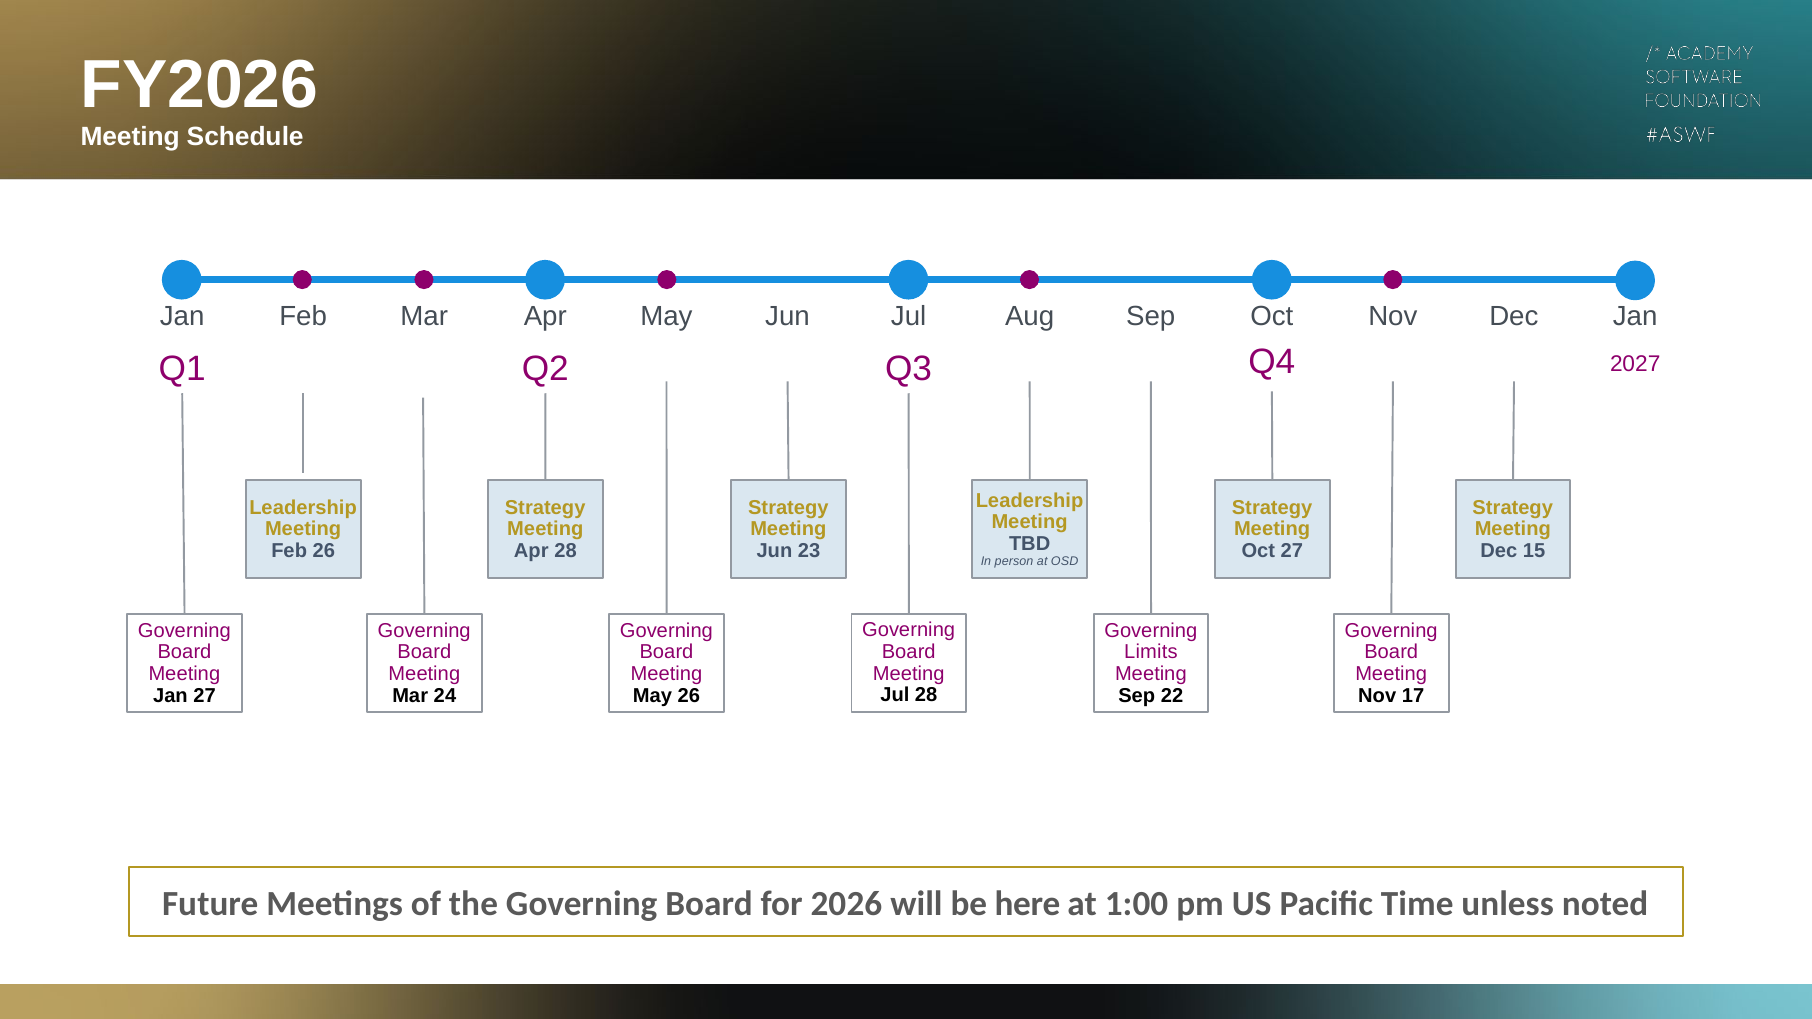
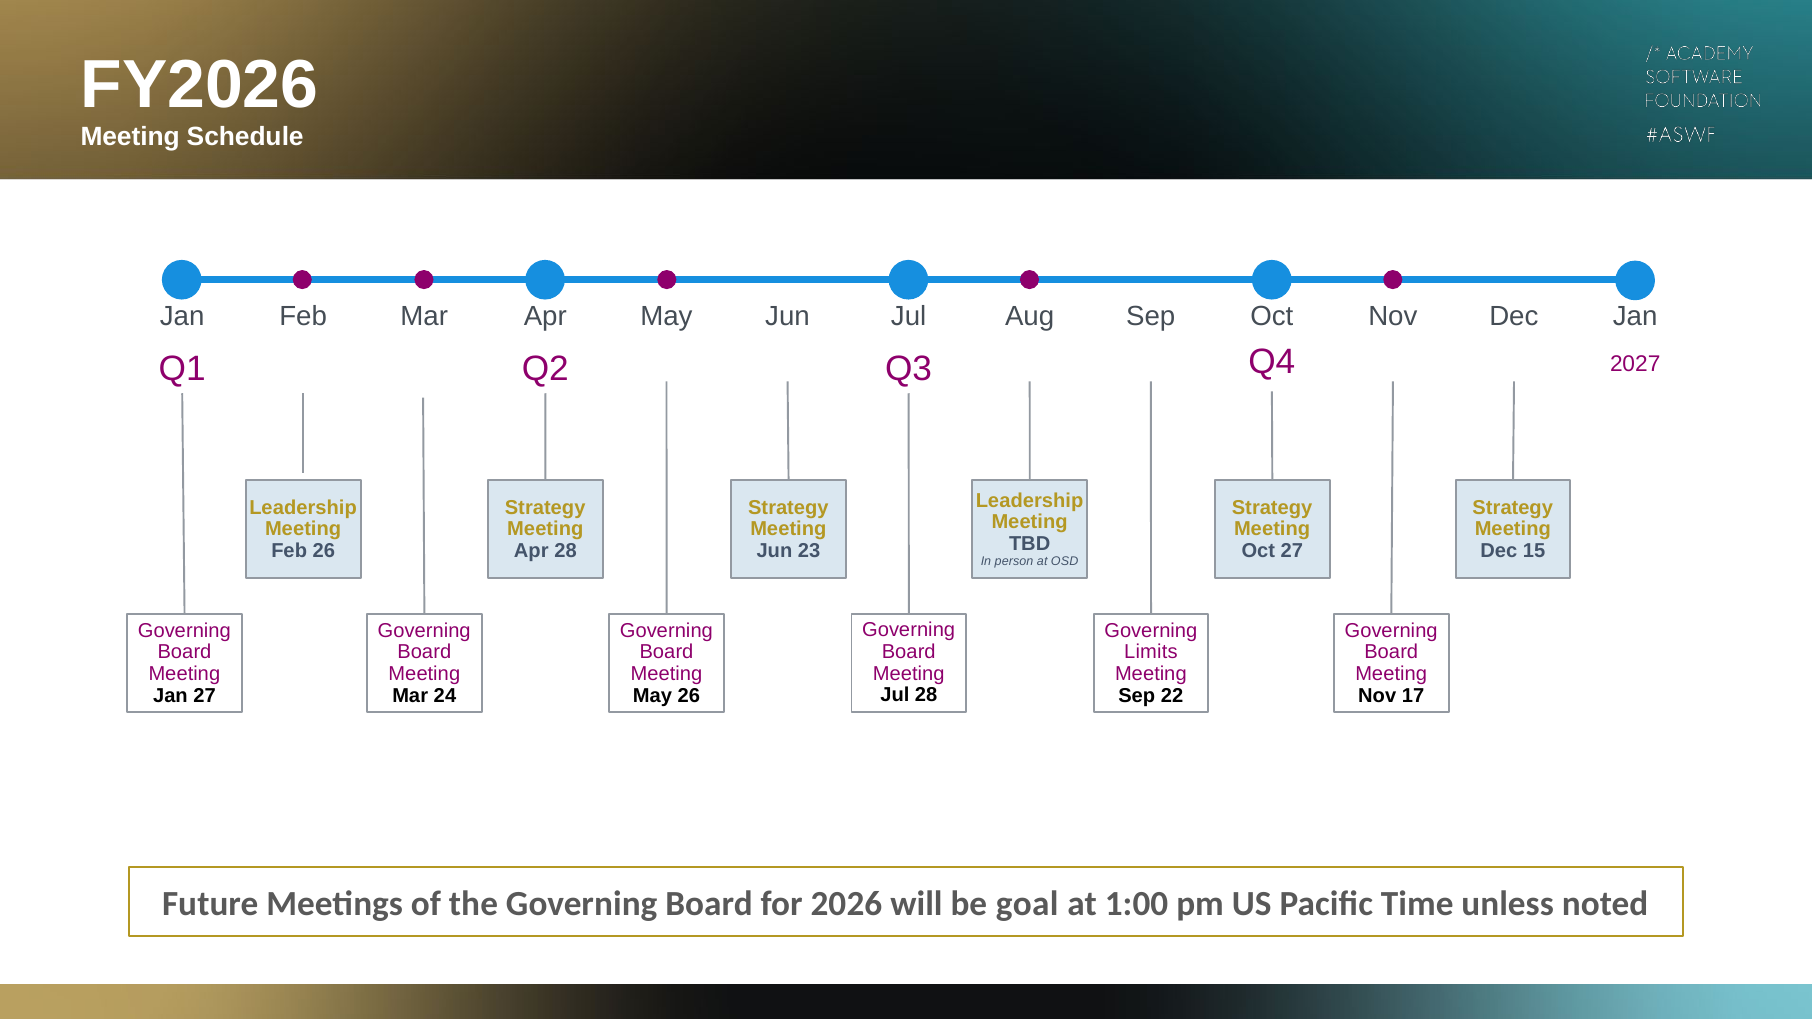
here: here -> goal
